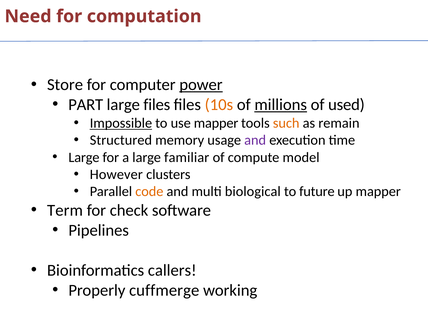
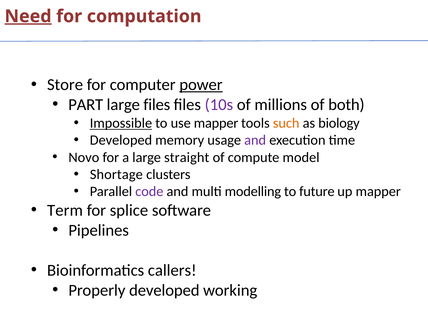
Need underline: none -> present
10s colour: orange -> purple
millions underline: present -> none
used: used -> both
remain: remain -> biology
Structured at (121, 140): Structured -> Developed
Large at (84, 157): Large -> Novo
familiar: familiar -> straight
However: However -> Shortage
code colour: orange -> purple
biological: biological -> modelling
check: check -> splice
Properly cuffmerge: cuffmerge -> developed
